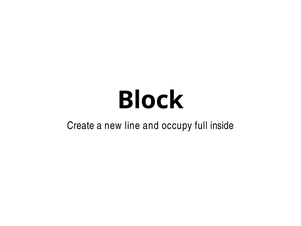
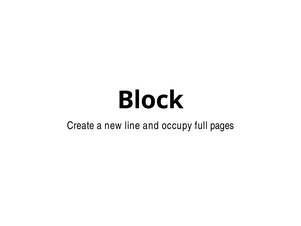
inside: inside -> pages
